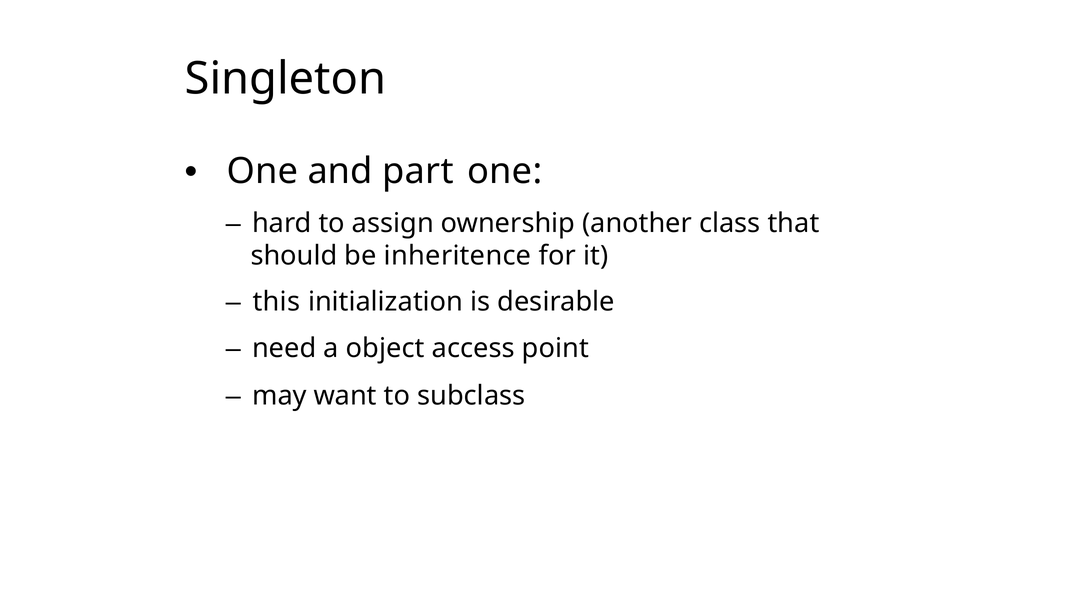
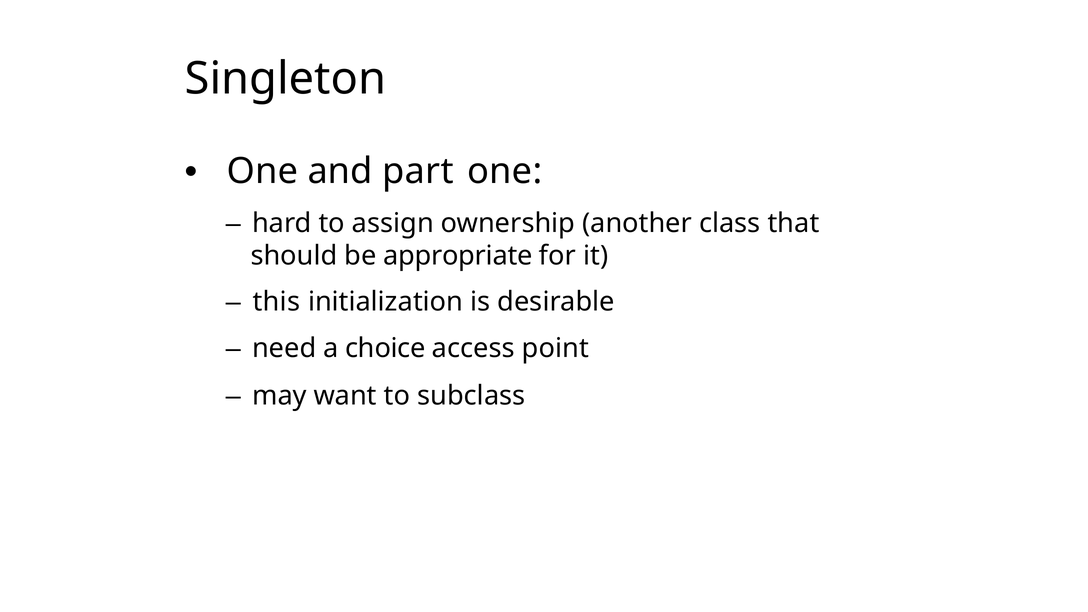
inheritence: inheritence -> appropriate
object: object -> choice
